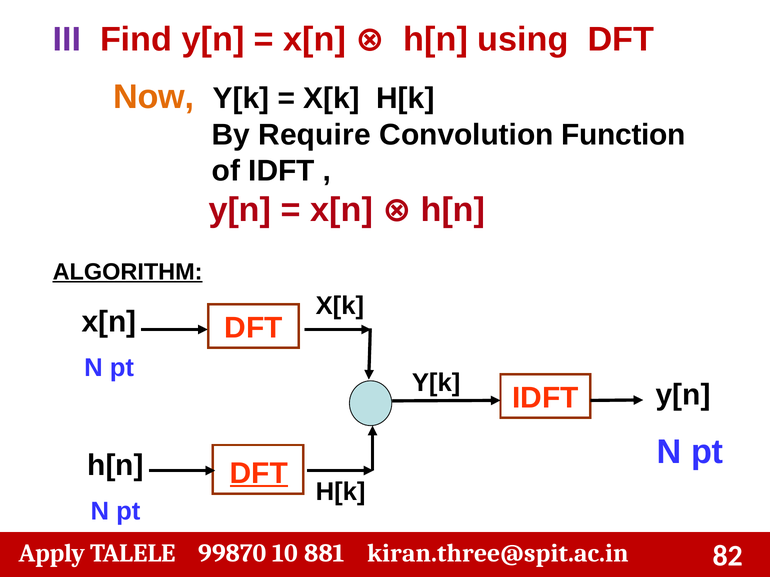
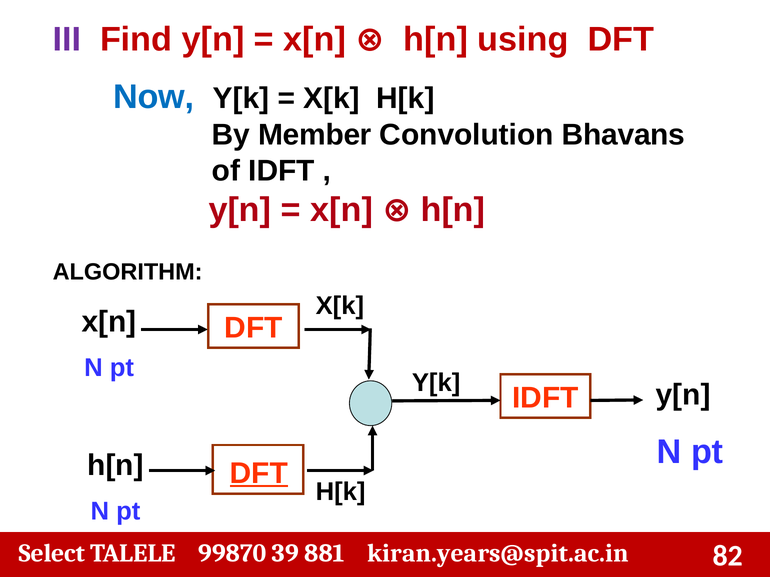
Now colour: orange -> blue
Require: Require -> Member
Function: Function -> Bhavans
ALGORITHM underline: present -> none
Apply: Apply -> Select
10: 10 -> 39
kiran.three@spit.ac.in: kiran.three@spit.ac.in -> kiran.years@spit.ac.in
